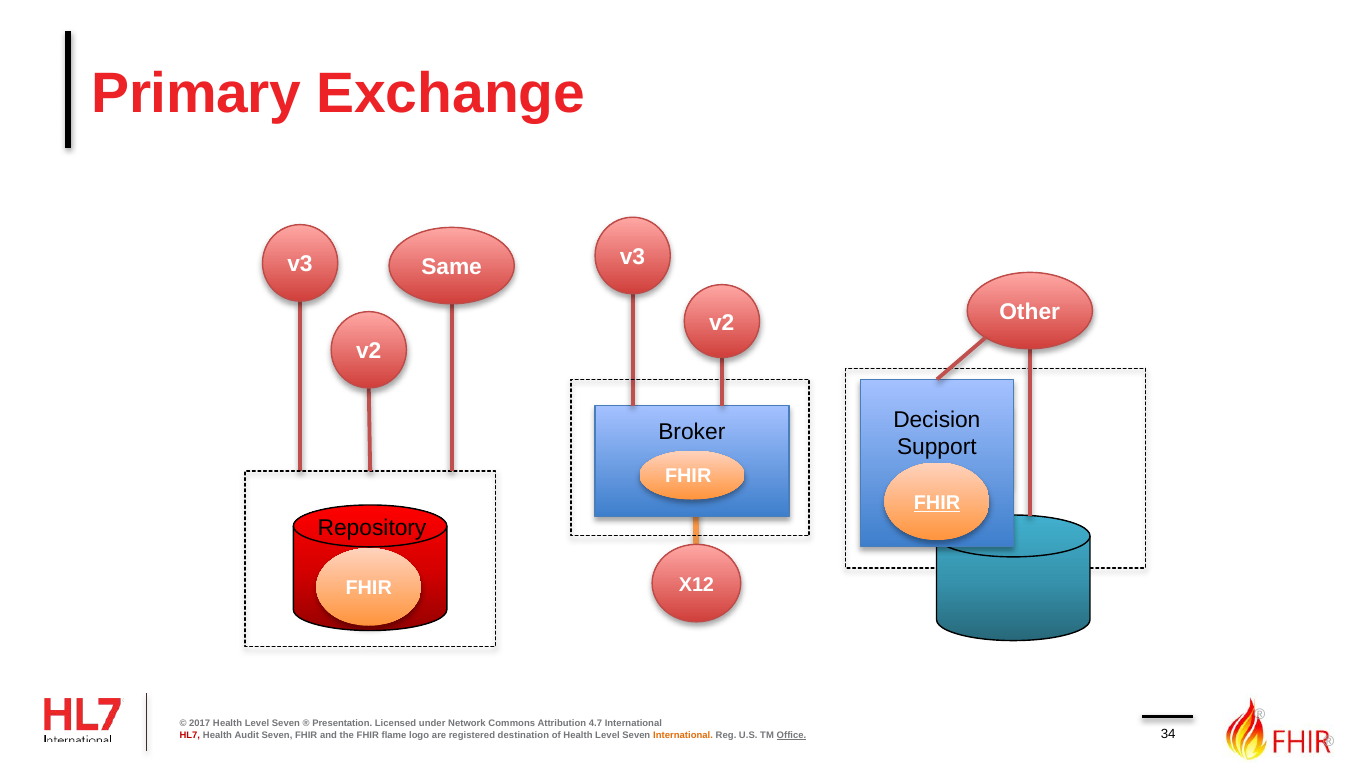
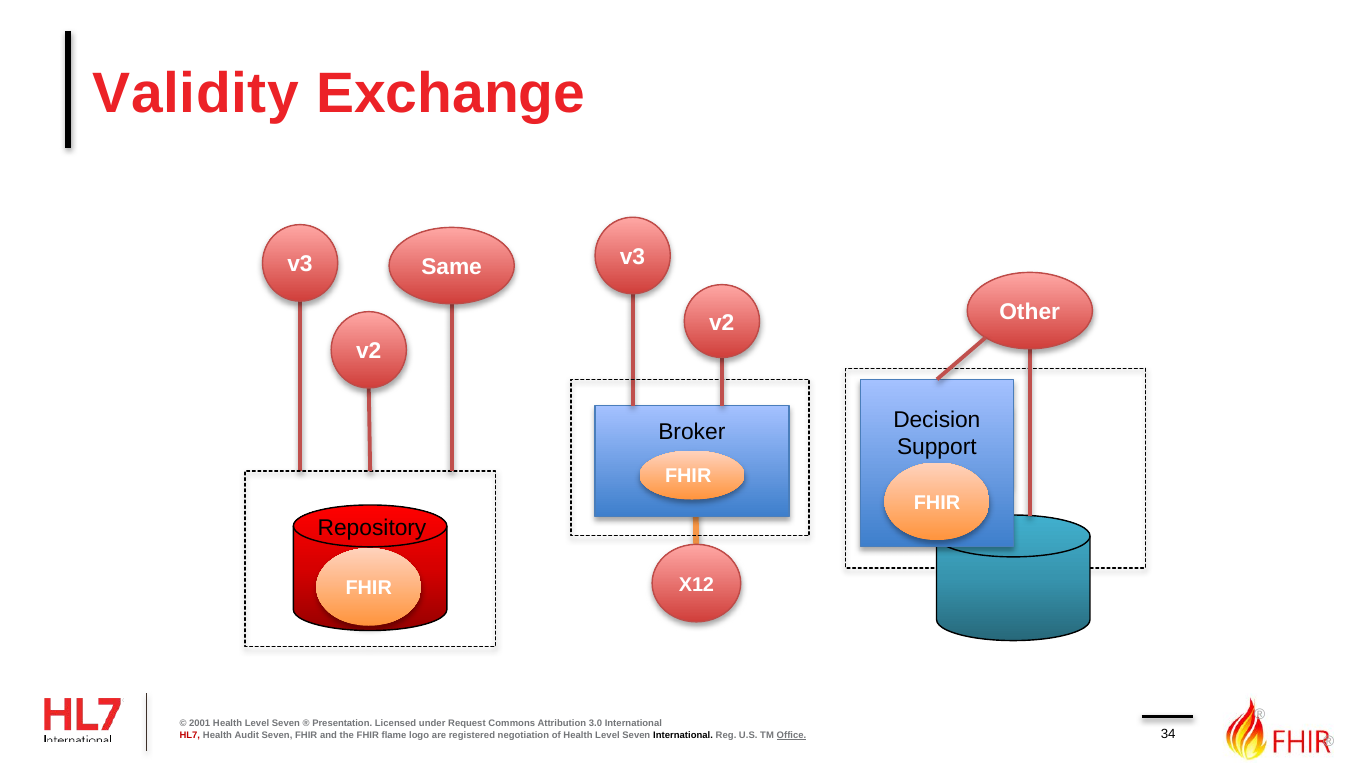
Primary: Primary -> Validity
FHIR at (937, 503) underline: present -> none
2017: 2017 -> 2001
Network: Network -> Request
4.7: 4.7 -> 3.0
destination: destination -> negotiation
International at (683, 736) colour: orange -> black
